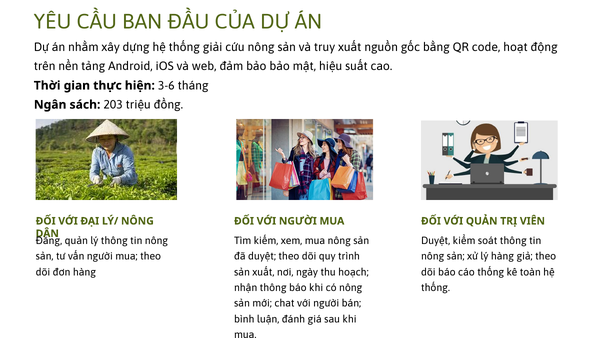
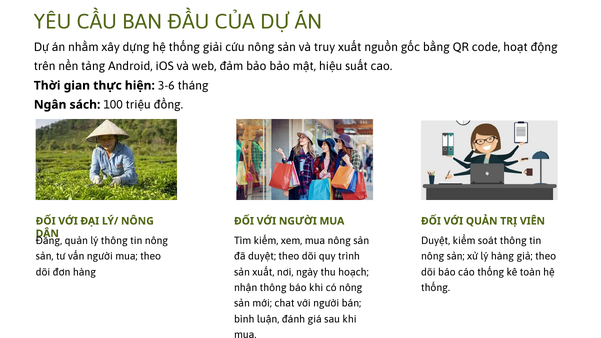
203: 203 -> 100
